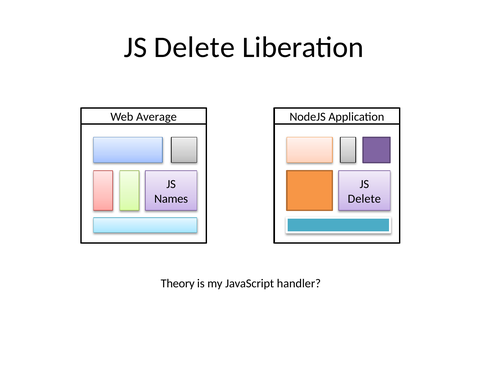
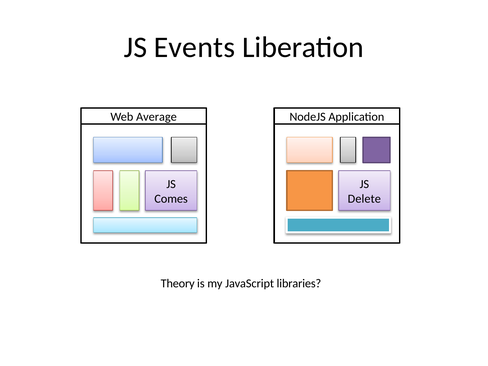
Delete at (194, 47): Delete -> Events
Names: Names -> Comes
handler: handler -> libraries
